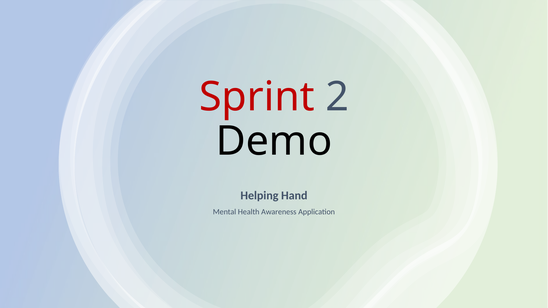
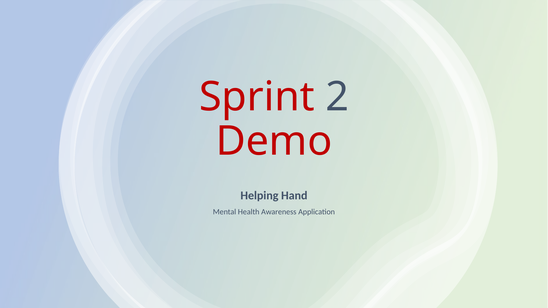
Demo colour: black -> red
